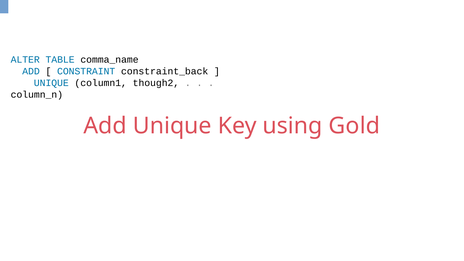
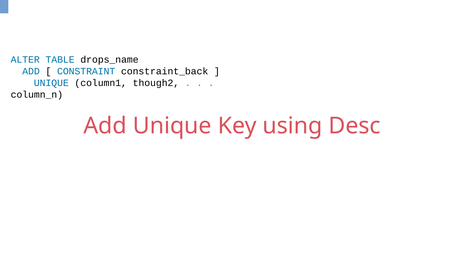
comma_name: comma_name -> drops_name
Gold: Gold -> Desc
